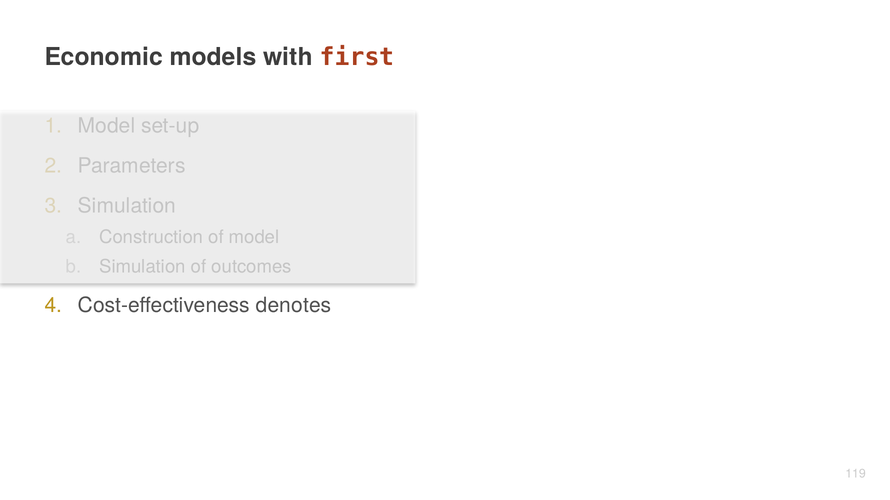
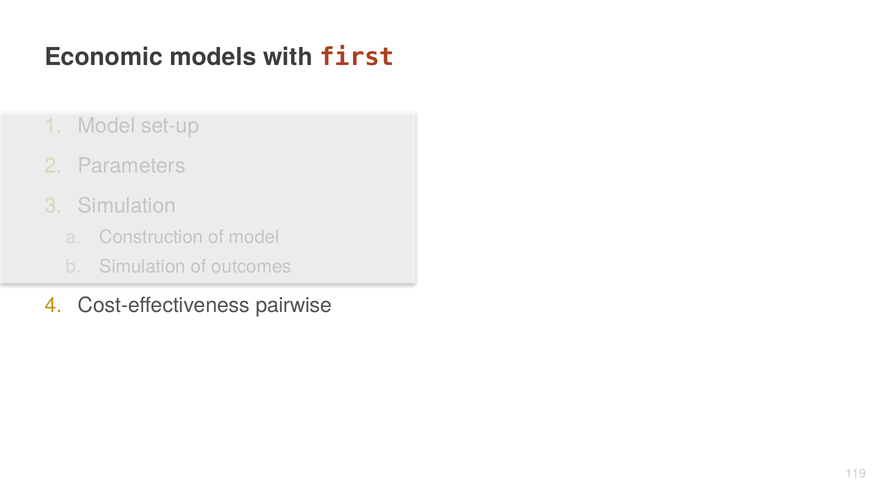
denotes: denotes -> pairwise
